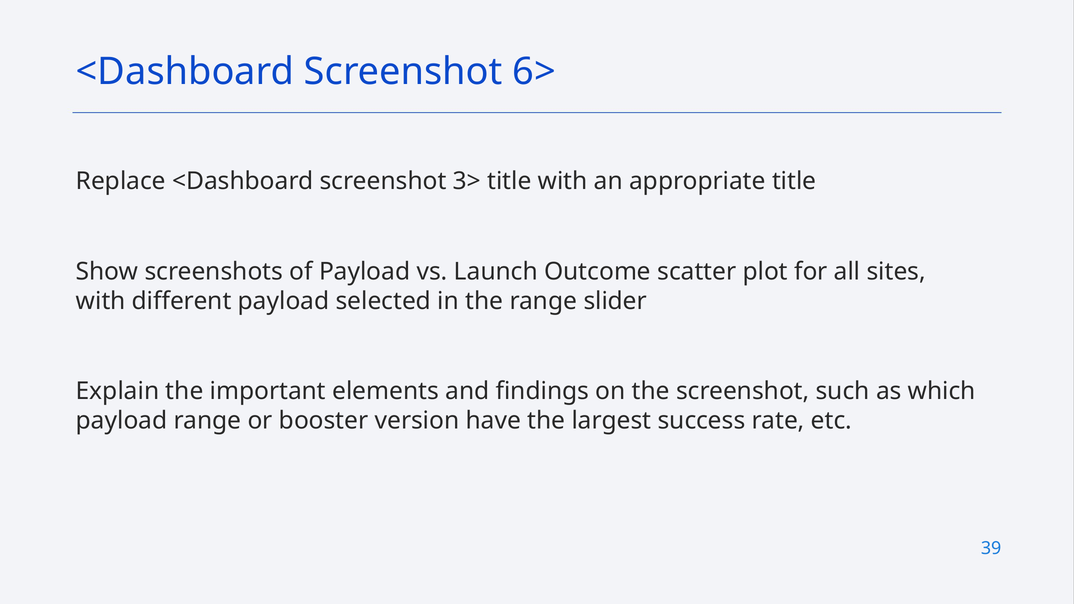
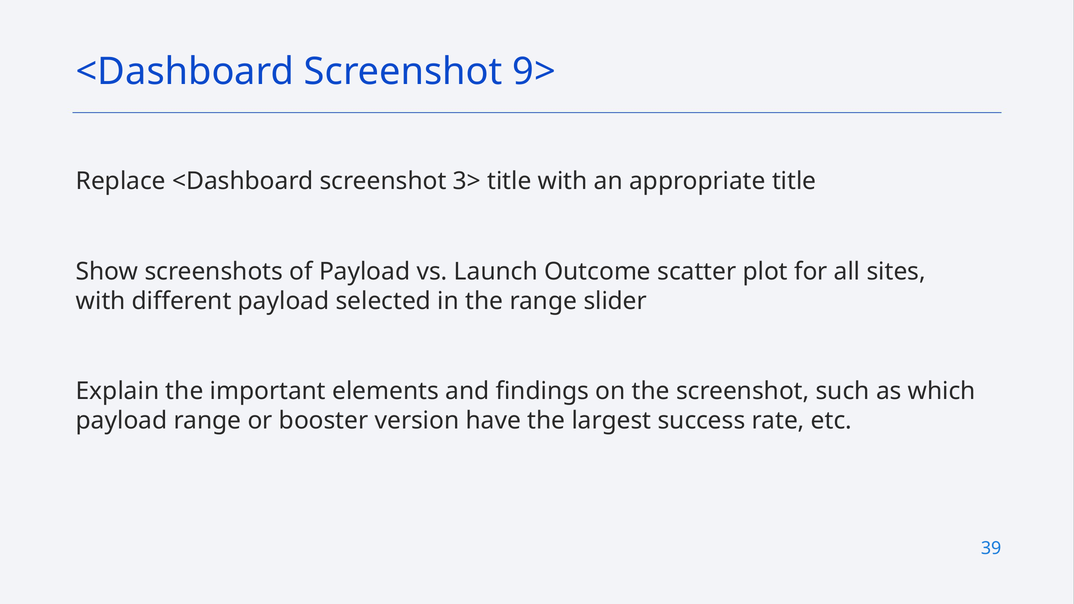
6>: 6> -> 9>
